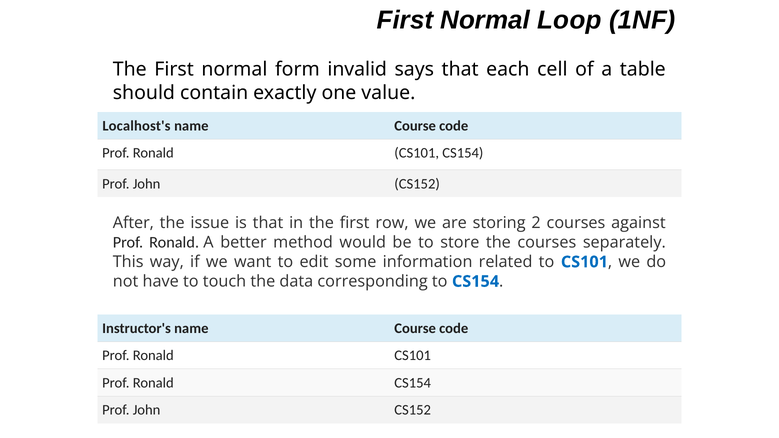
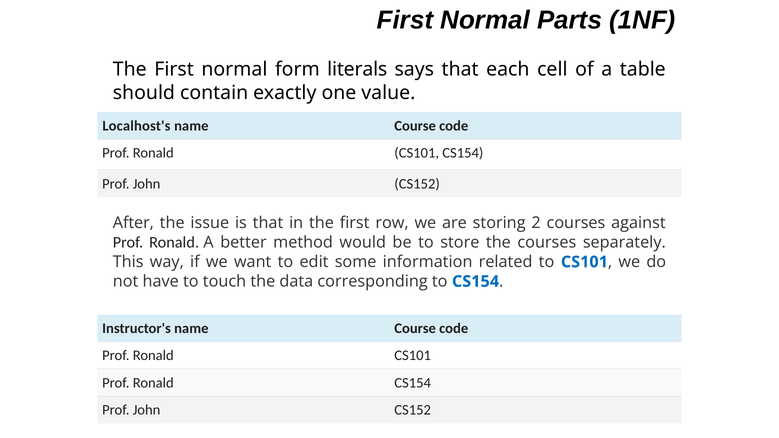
Loop: Loop -> Parts
invalid: invalid -> literals
